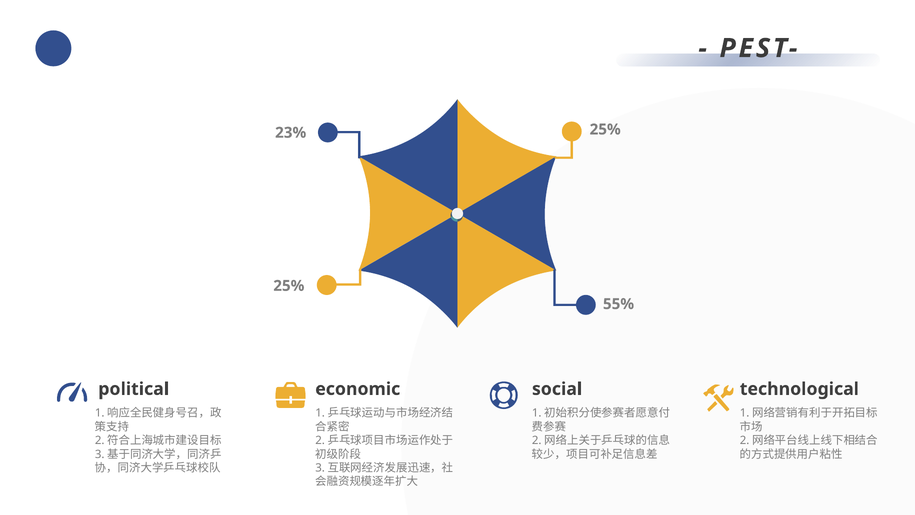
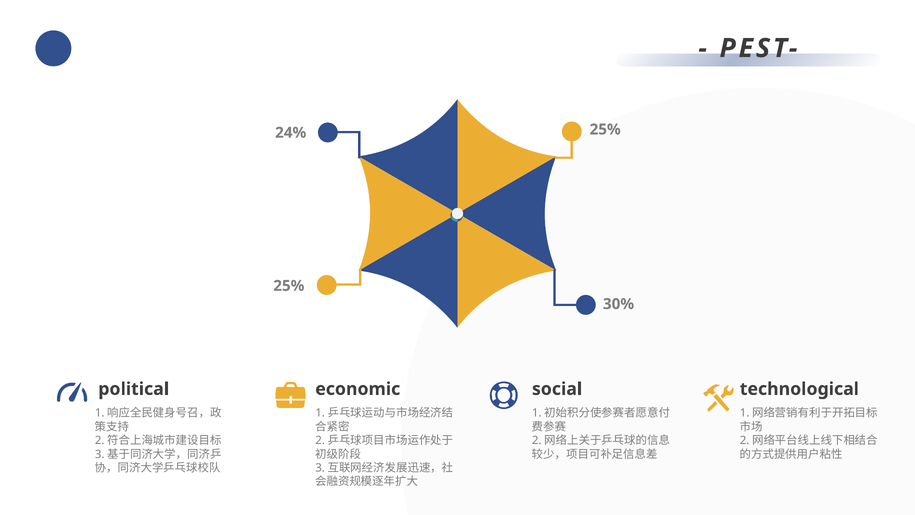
23%: 23% -> 24%
55%: 55% -> 30%
